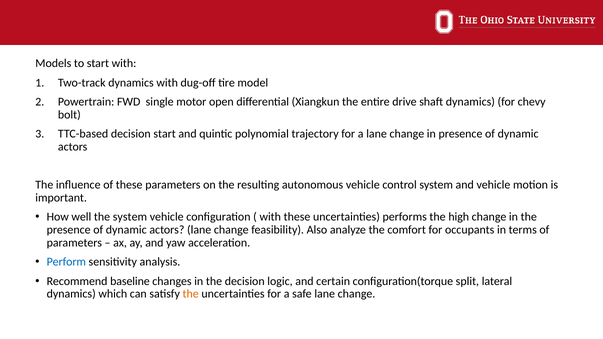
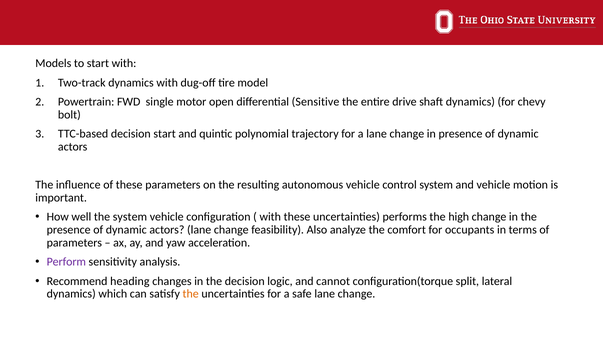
Xiangkun: Xiangkun -> Sensitive
Perform colour: blue -> purple
baseline: baseline -> heading
certain: certain -> cannot
